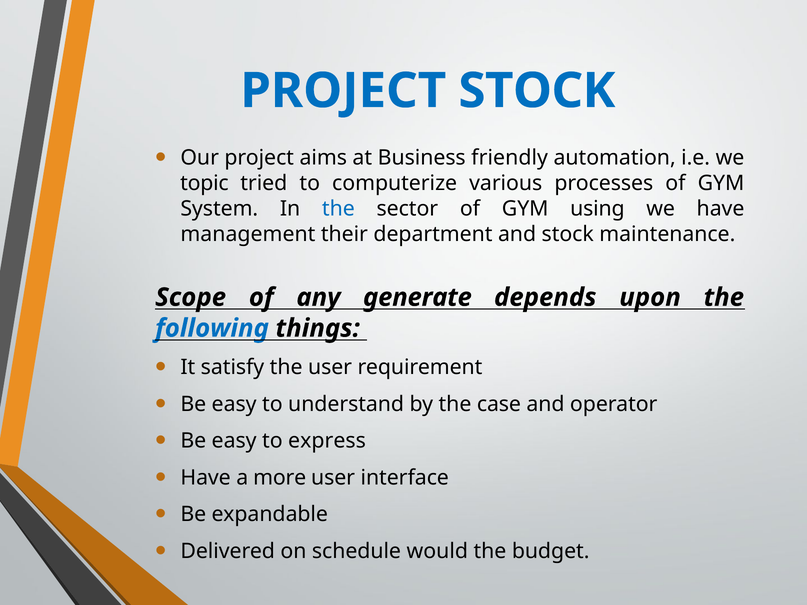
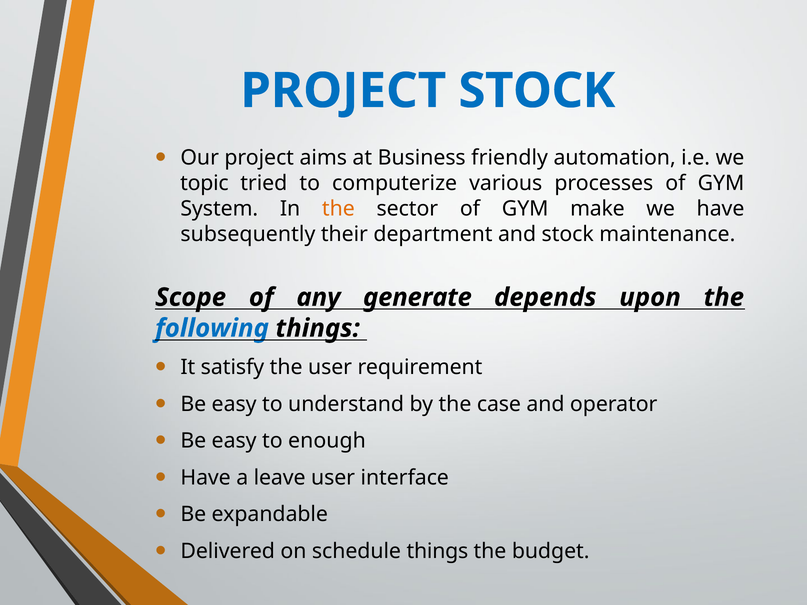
the at (338, 209) colour: blue -> orange
using: using -> make
management: management -> subsequently
express: express -> enough
more: more -> leave
schedule would: would -> things
